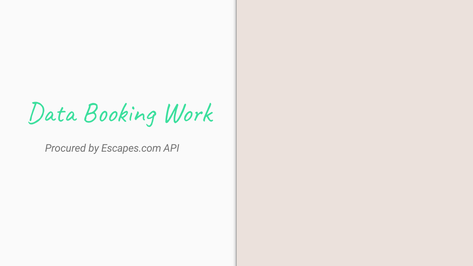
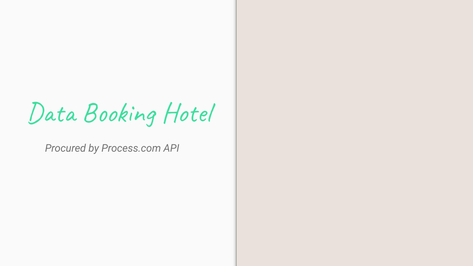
Work: Work -> Hotel
Escapes.com: Escapes.com -> Process.com
